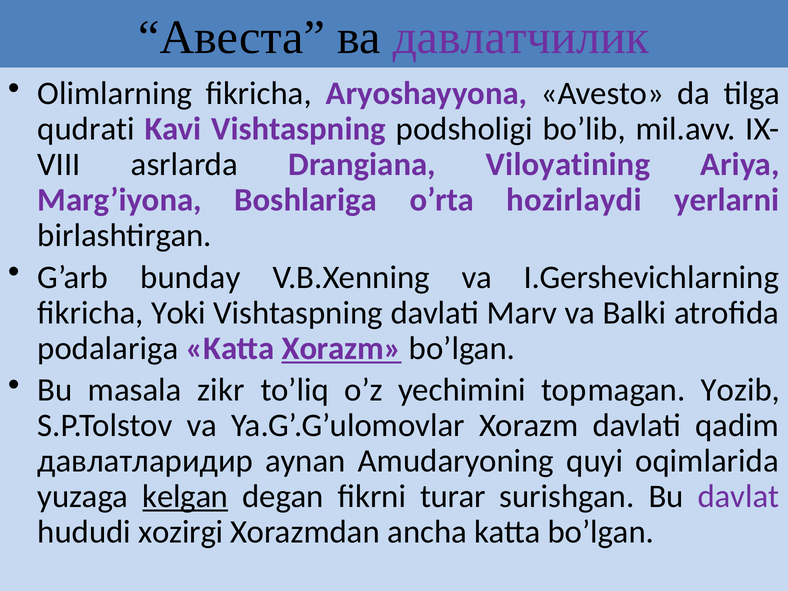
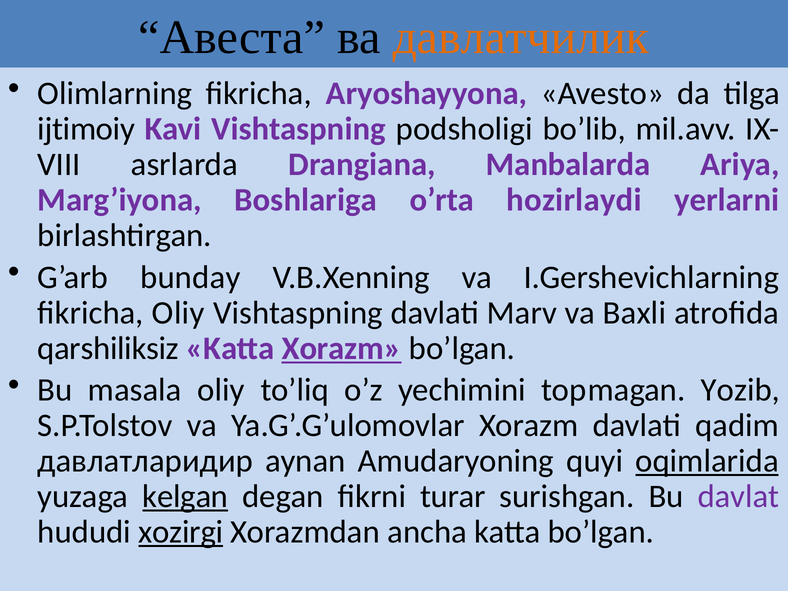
давлатчилик colour: purple -> orange
qudrati: qudrati -> ijtimoiy
Viloyatining: Viloyatining -> Manbalarda
fikricha Yoki: Yoki -> Oliy
Balki: Balki -> Baxli
podalariga: podalariga -> qarshiliksiz
masala zikr: zikr -> oliy
oqimlarida underline: none -> present
xozirgi underline: none -> present
